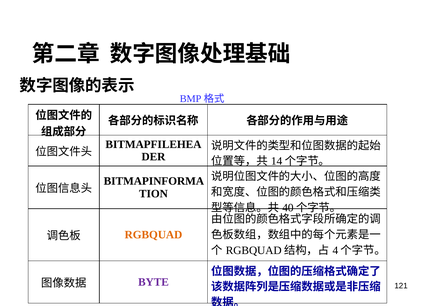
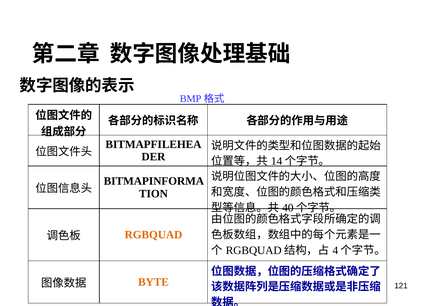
BYTE colour: purple -> orange
